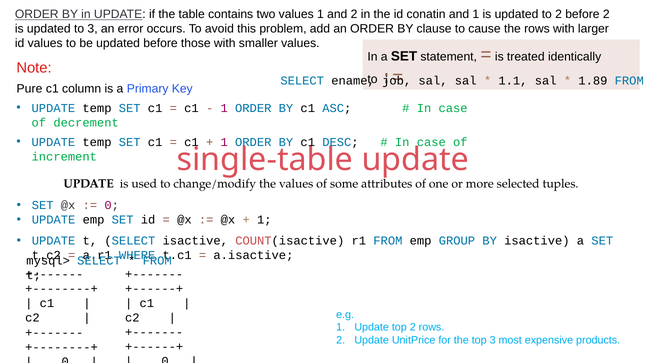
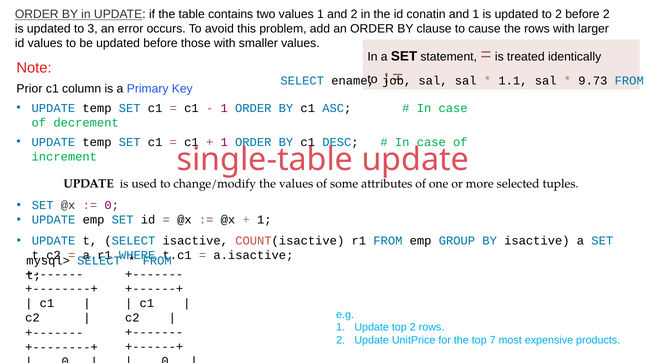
1.89: 1.89 -> 9.73
Pure: Pure -> Prior
top 3: 3 -> 7
